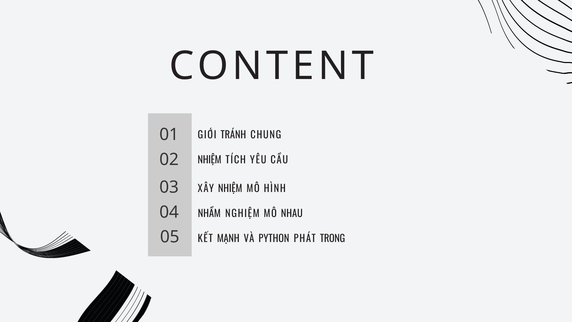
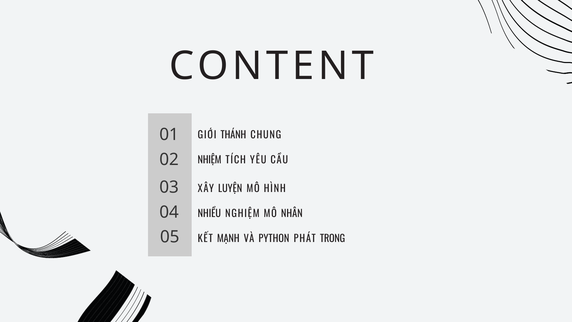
TRÁNH: TRÁNH -> THÁNH
XÂY NHIỆM: NHIỆM -> LUYỆN
NHẦM: NHẦM -> NHIỀU
NHAU: NHAU -> NHÂN
